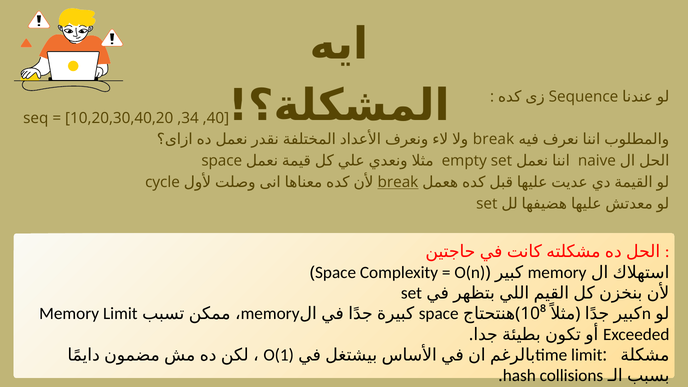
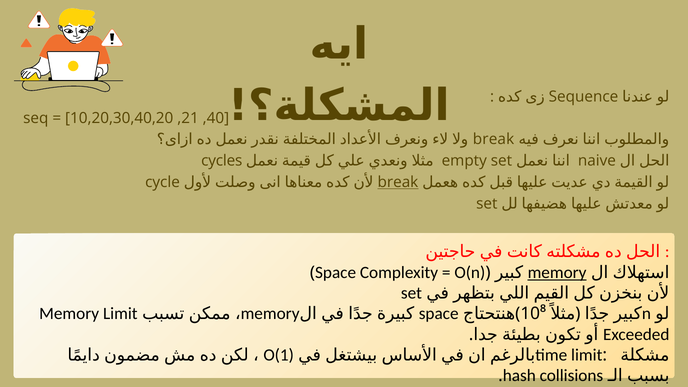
,34: ,34 -> ,21
space at (222, 161): space -> cycles
memory at (557, 272) underline: none -> present
